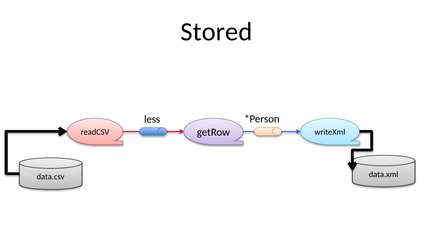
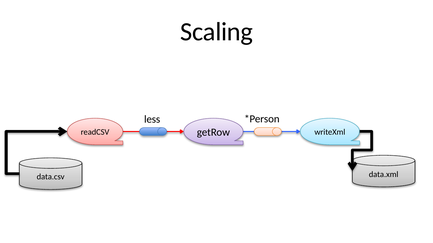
Stored: Stored -> Scaling
